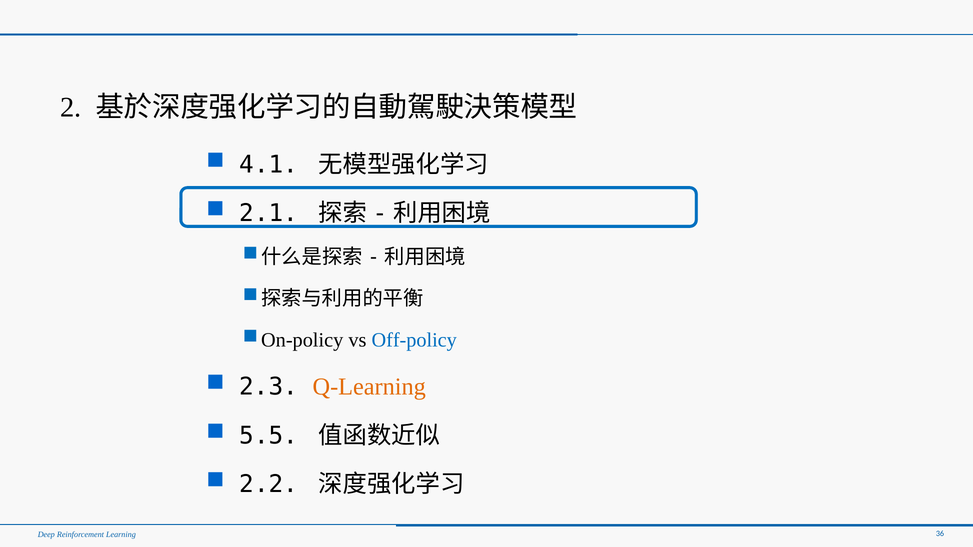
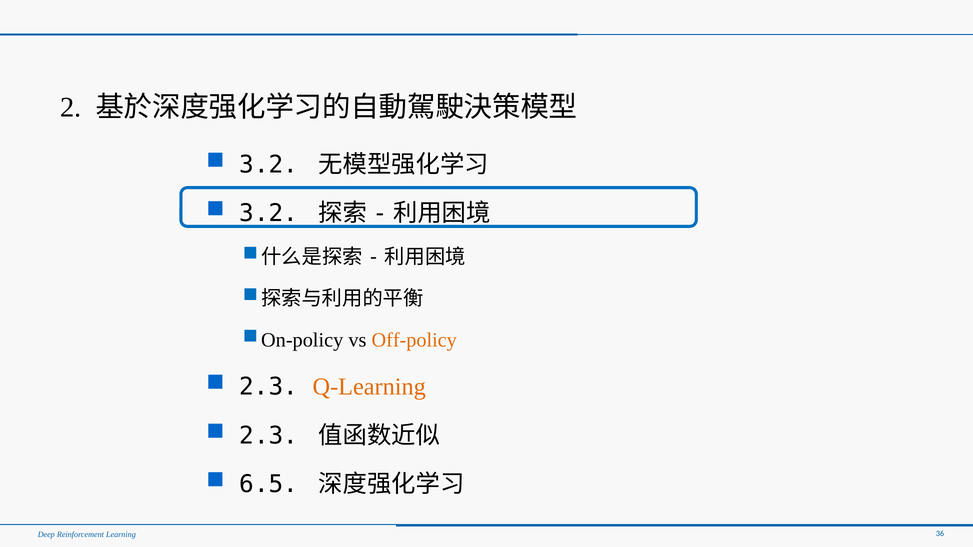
4.1 at (269, 165): 4.1 -> 3.2
2.1 at (269, 213): 2.1 -> 3.2
Off-policy colour: blue -> orange
5.5 at (269, 436): 5.5 -> 2.3
2.2: 2.2 -> 6.5
